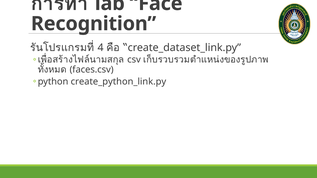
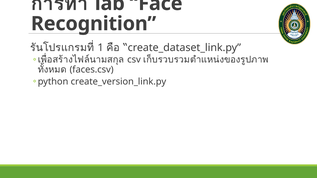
4: 4 -> 1
create_python_link.py: create_python_link.py -> create_version_link.py
